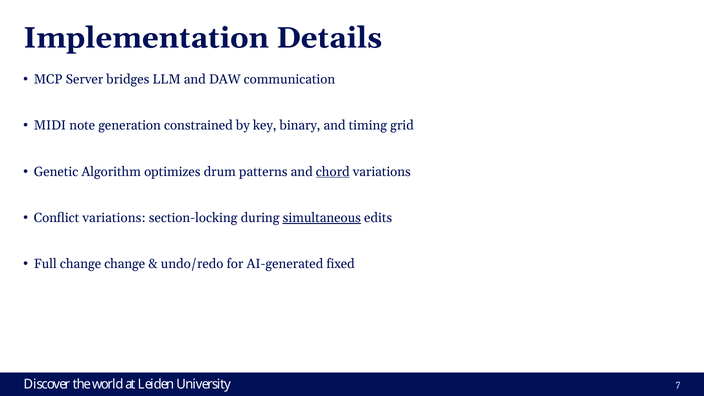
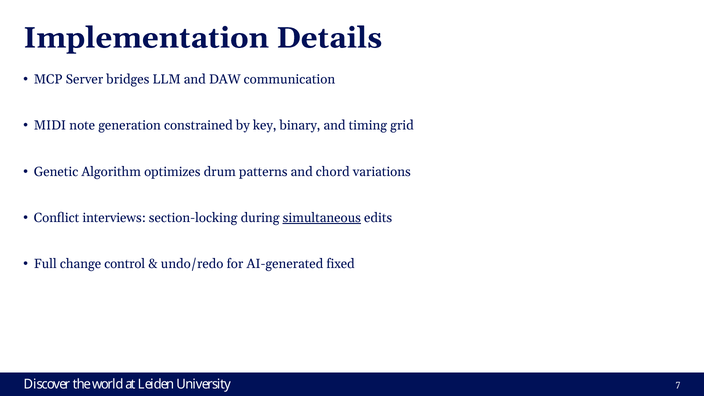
chord underline: present -> none
Conflict variations: variations -> interviews
change change: change -> control
